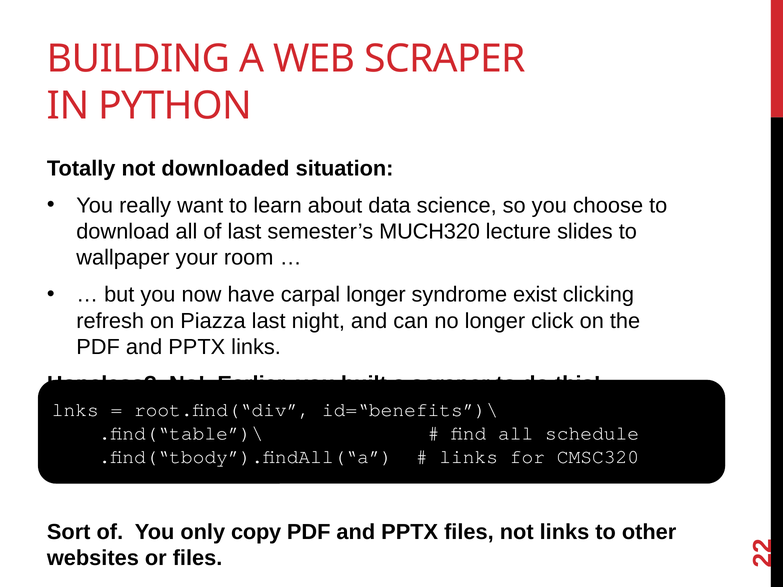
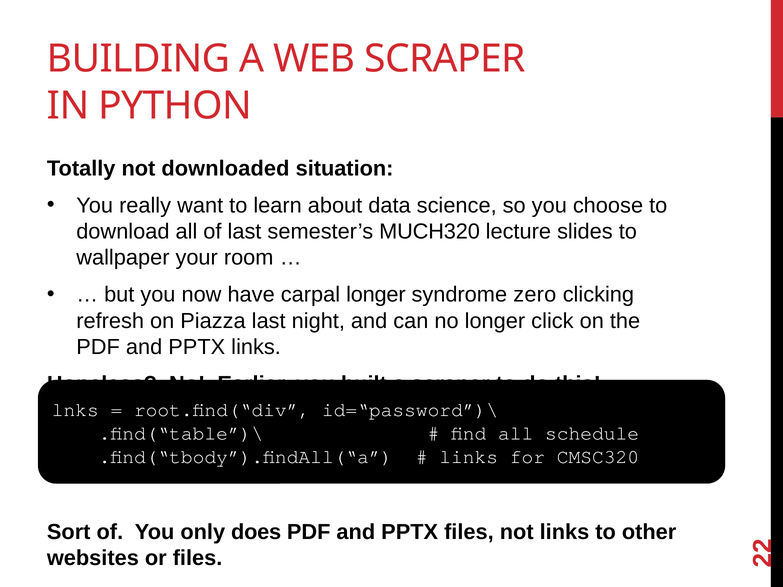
exist: exist -> zero
id=“benefits”)\: id=“benefits”)\ -> id=“password”)\
copy: copy -> does
